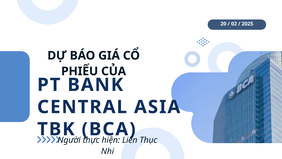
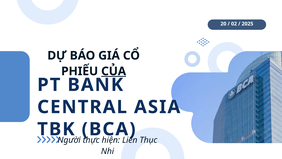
CỦA underline: none -> present
